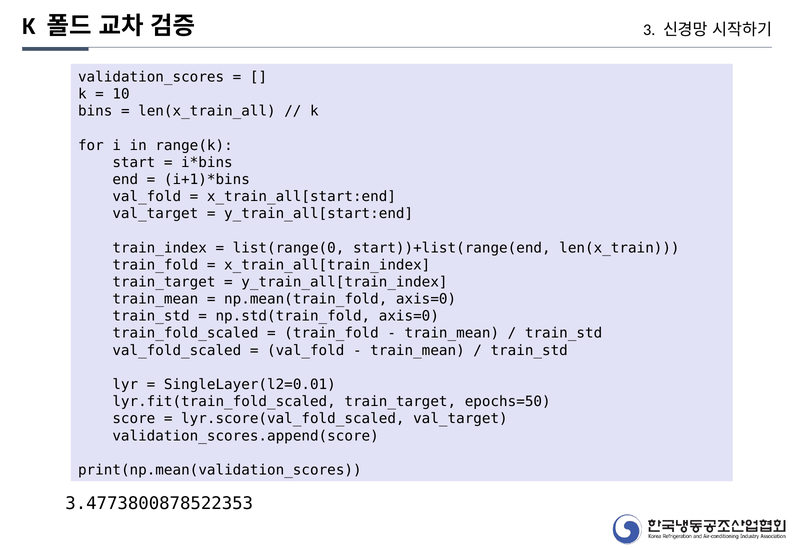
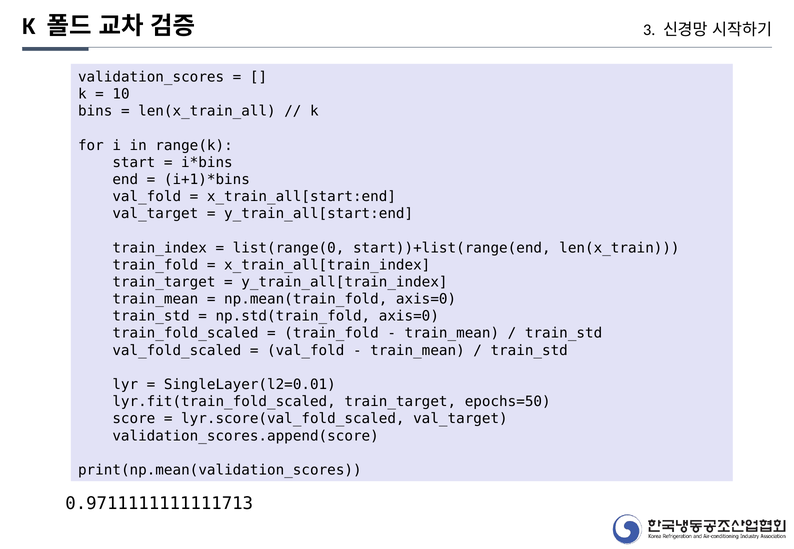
3.4773800878522353: 3.4773800878522353 -> 0.9711111111111713
